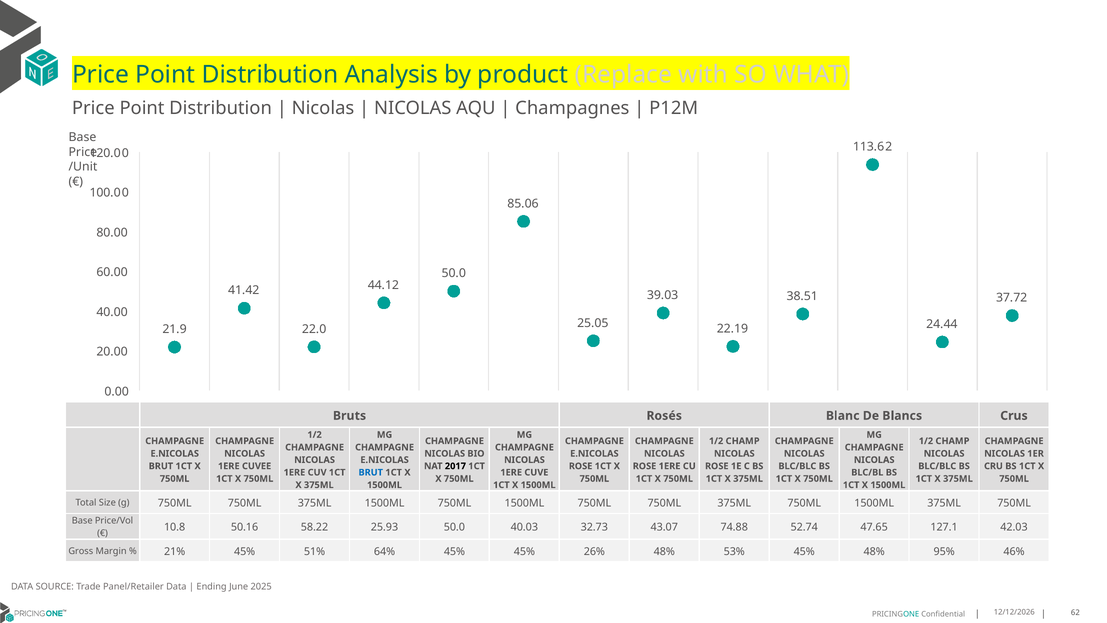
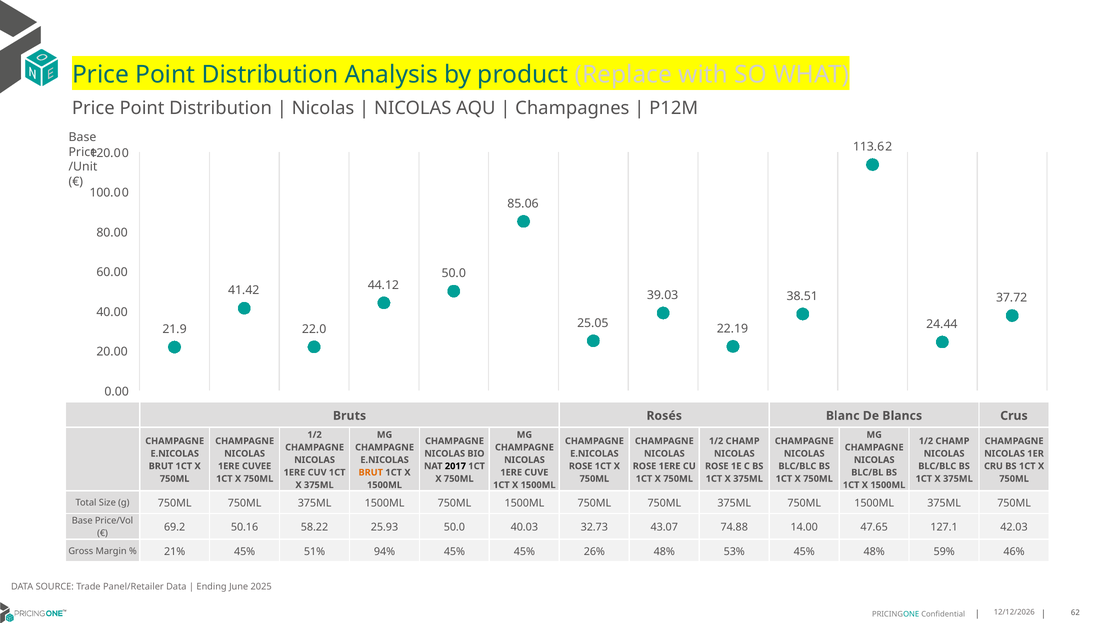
BRUT at (371, 472) colour: blue -> orange
10.8: 10.8 -> 69.2
52.74: 52.74 -> 14.00
64%: 64% -> 94%
95%: 95% -> 59%
